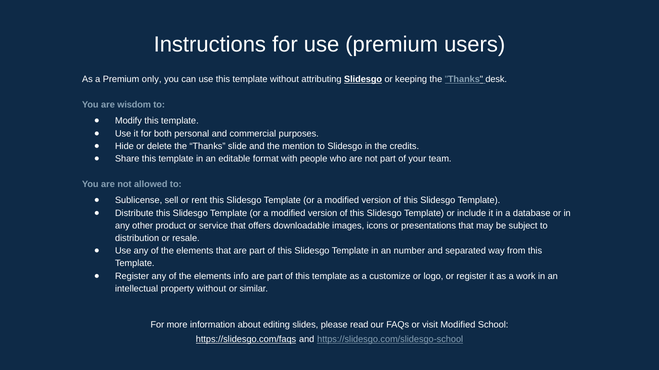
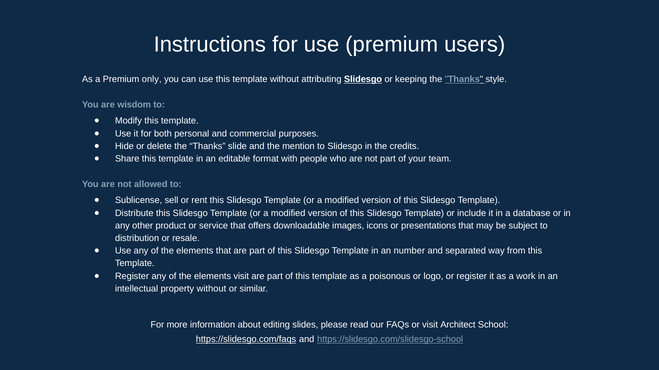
desk: desk -> style
elements info: info -> visit
customize: customize -> poisonous
visit Modified: Modified -> Architect
